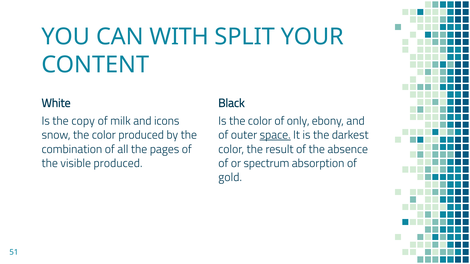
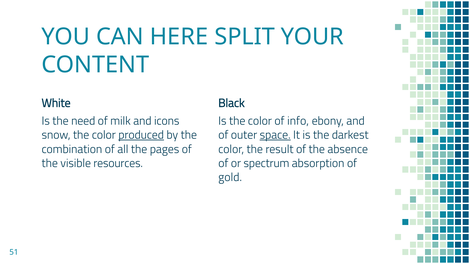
WITH: WITH -> HERE
copy: copy -> need
only: only -> info
produced at (141, 135) underline: none -> present
visible produced: produced -> resources
